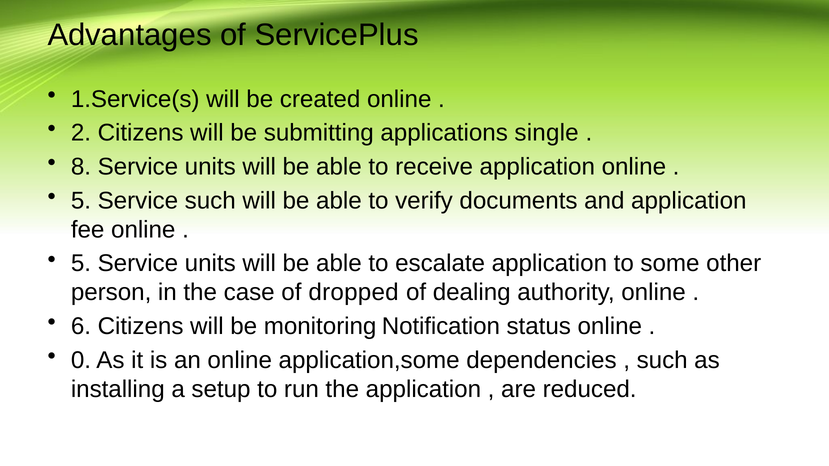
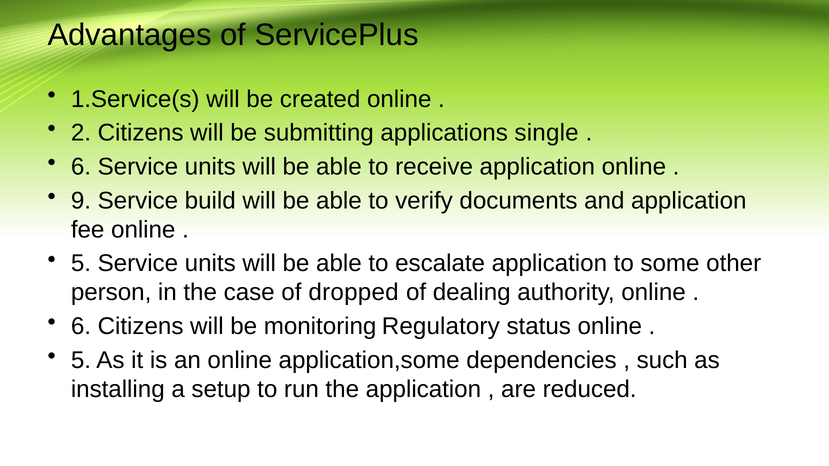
8 at (81, 167): 8 -> 6
5 at (81, 201): 5 -> 9
Service such: such -> build
Notification: Notification -> Regulatory
0 at (81, 360): 0 -> 5
